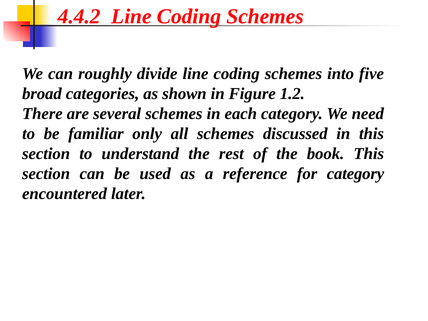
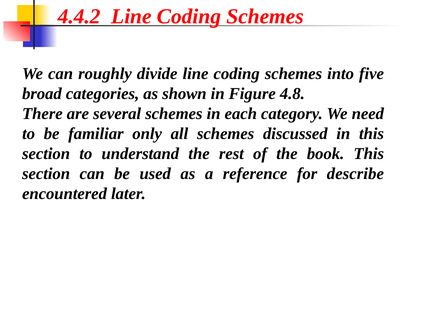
1.2: 1.2 -> 4.8
for category: category -> describe
